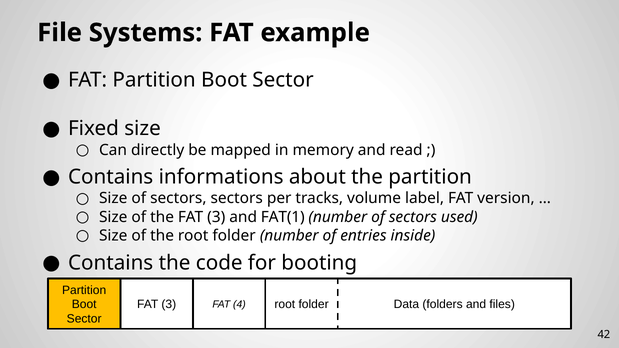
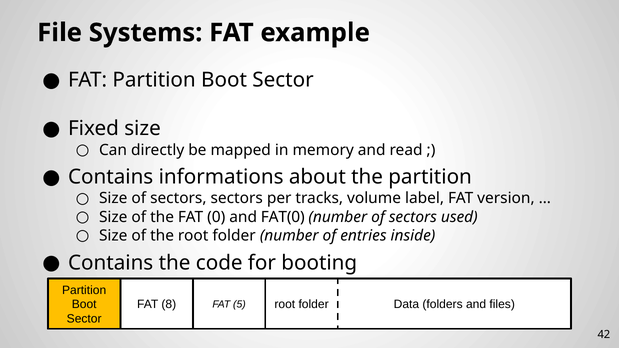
the FAT 3: 3 -> 0
FAT(1: FAT(1 -> FAT(0
3 at (169, 305): 3 -> 8
4: 4 -> 5
